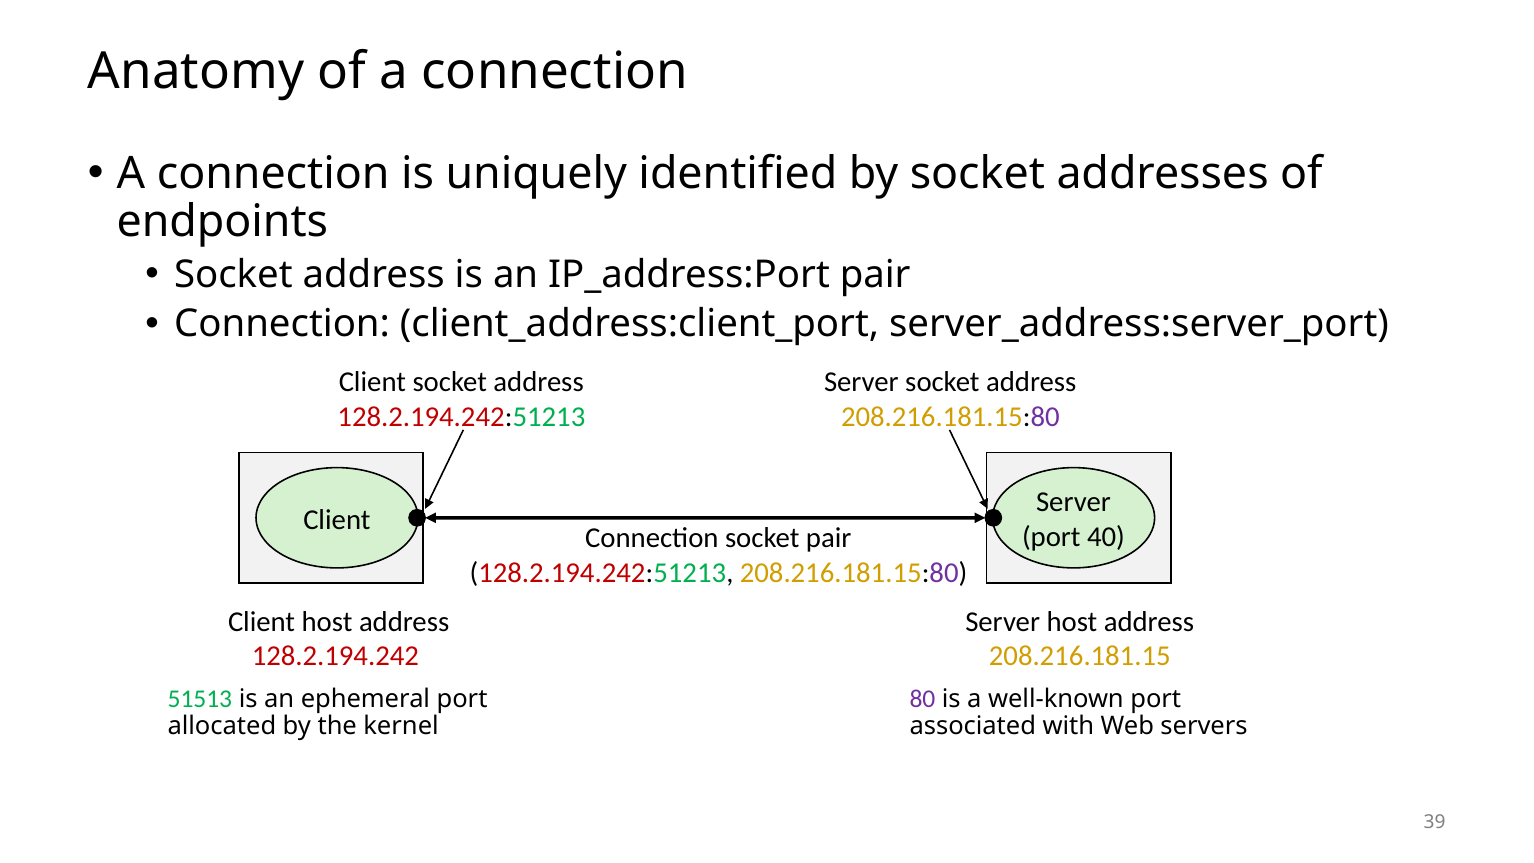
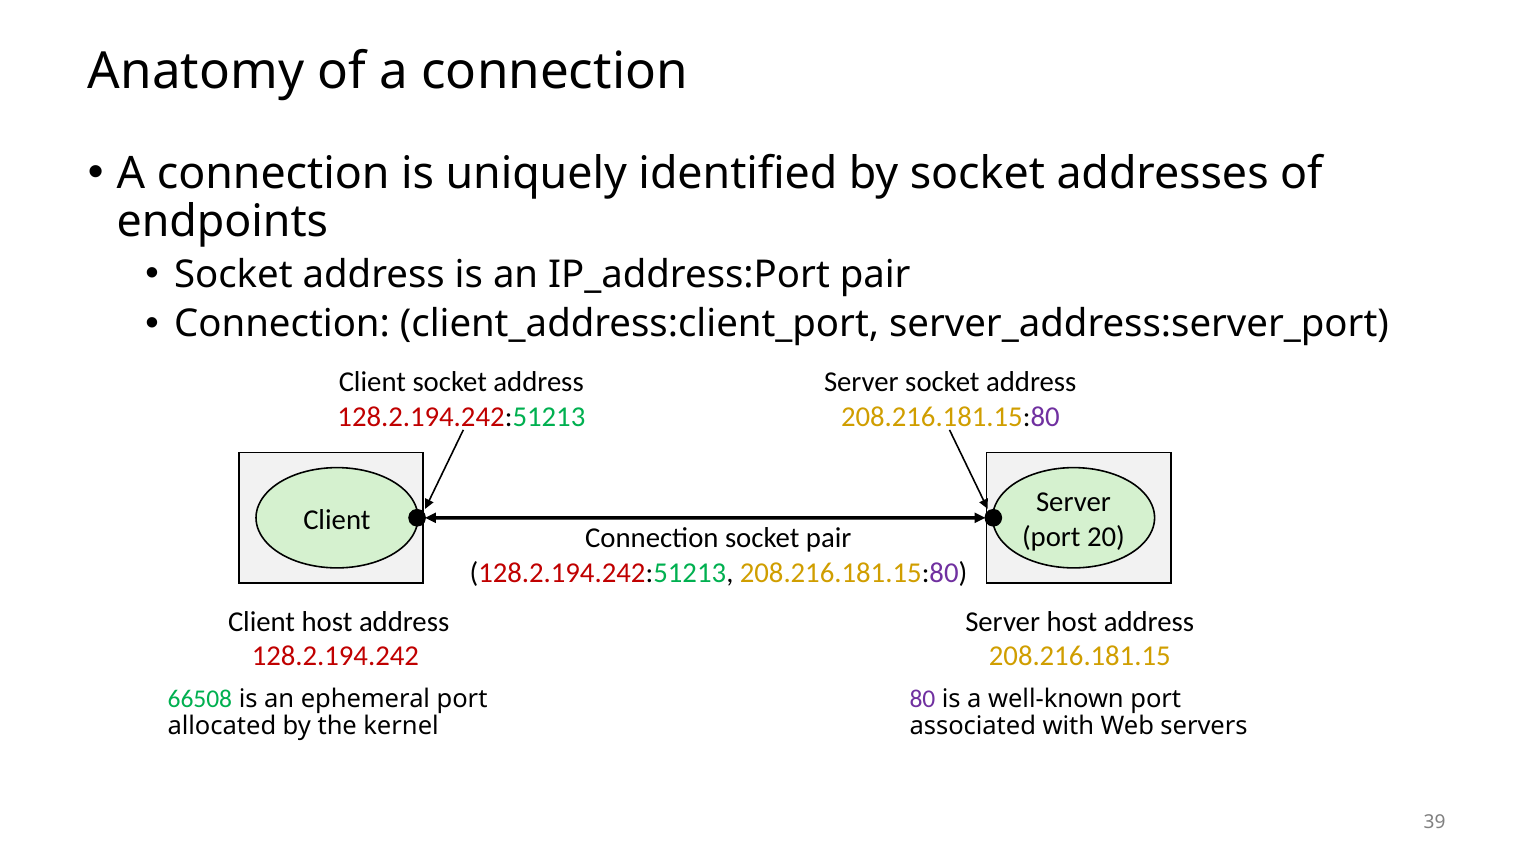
40: 40 -> 20
51513: 51513 -> 66508
